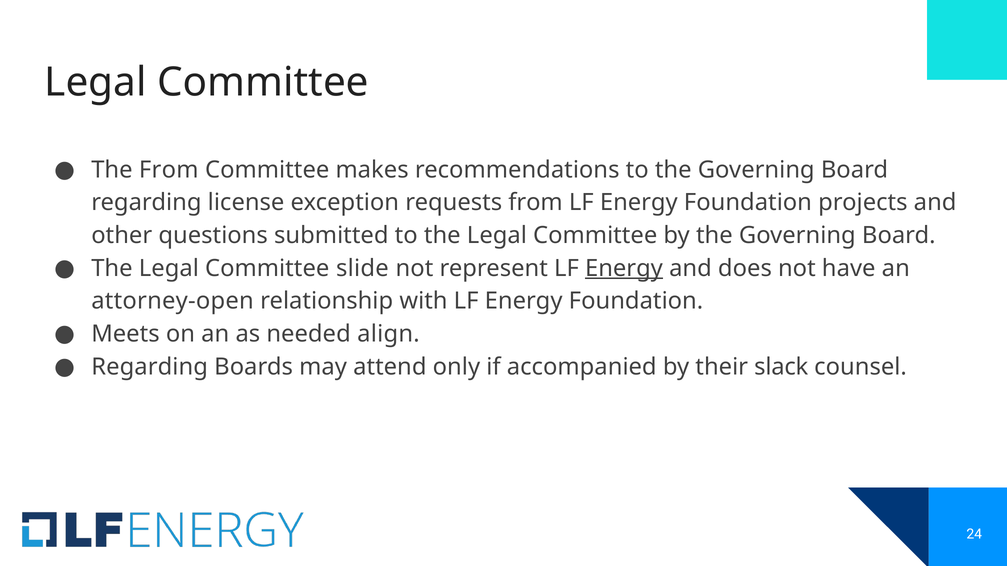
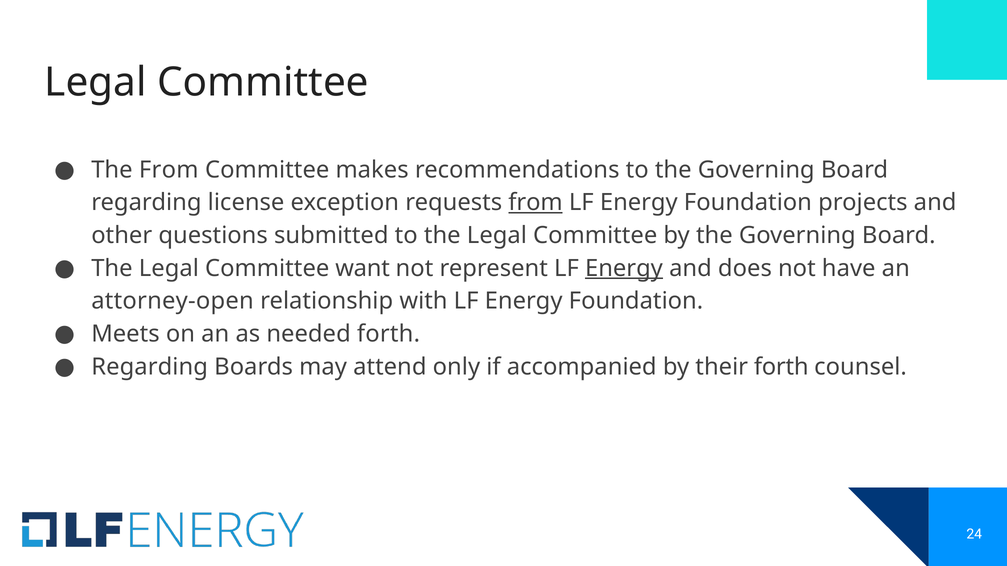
from at (536, 203) underline: none -> present
slide: slide -> want
needed align: align -> forth
their slack: slack -> forth
